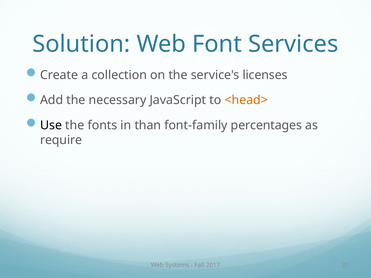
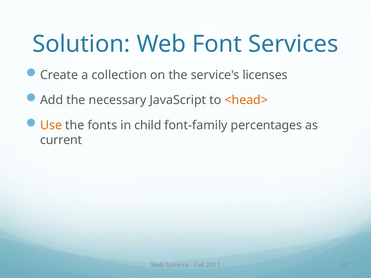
Use colour: black -> orange
than: than -> child
require: require -> current
